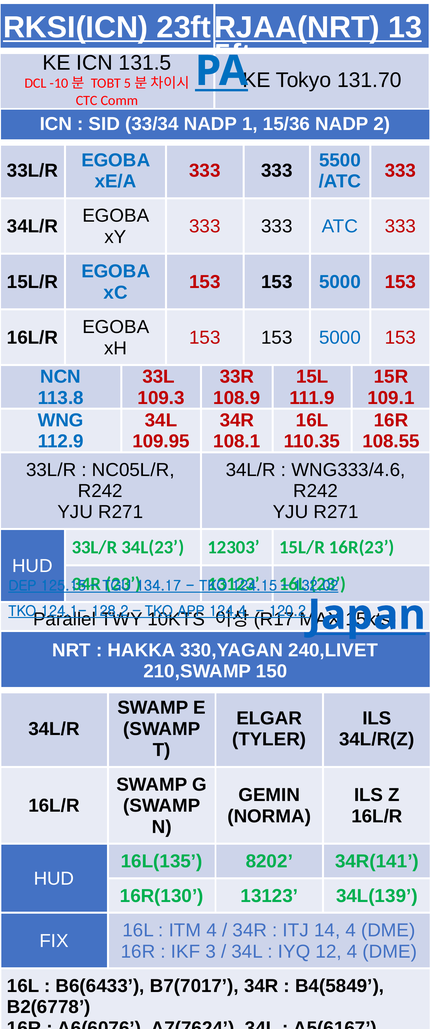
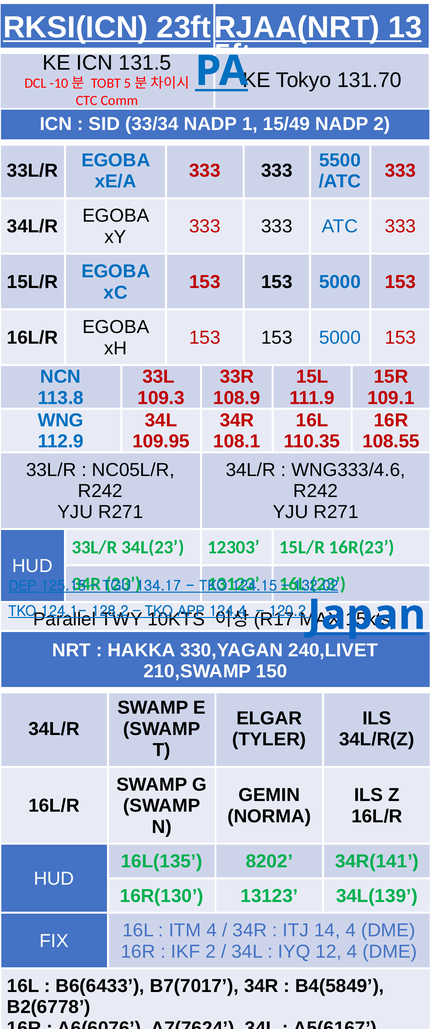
15/36: 15/36 -> 15/49
IKF 3: 3 -> 2
